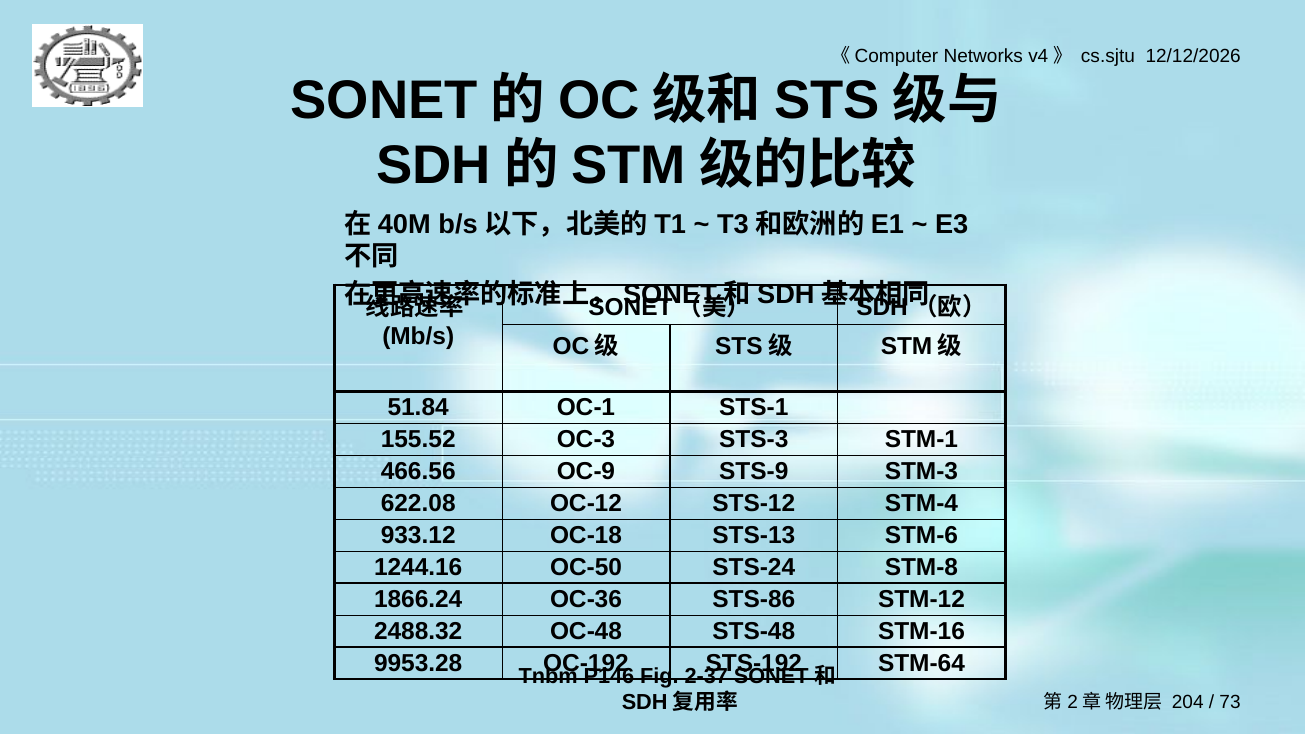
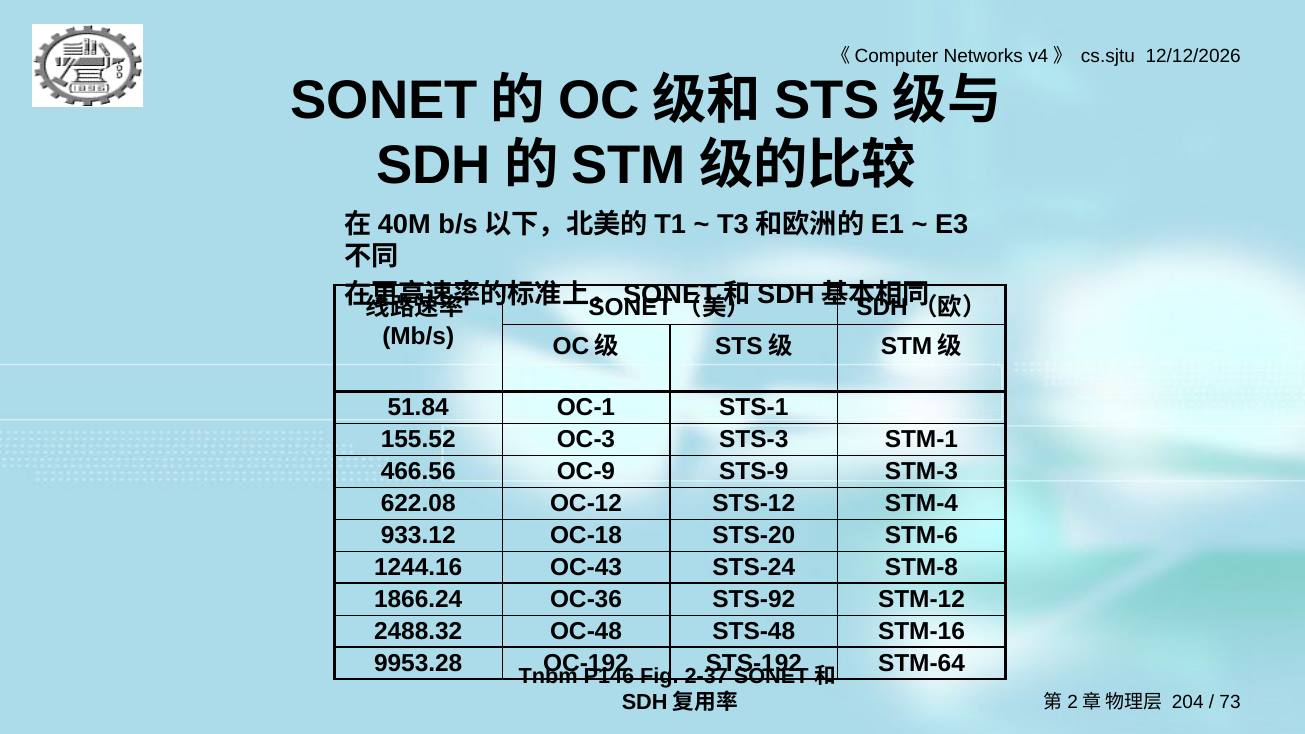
STS-13: STS-13 -> STS-20
OC-50: OC-50 -> OC-43
STS-86: STS-86 -> STS-92
